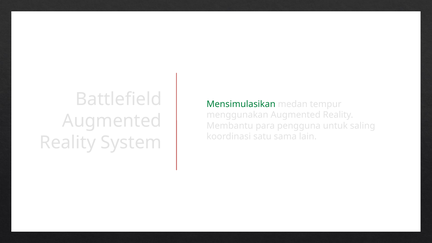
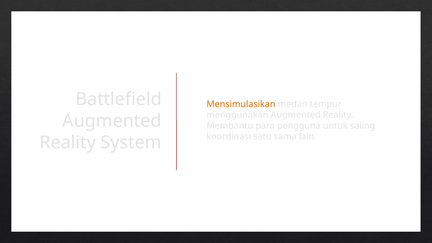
Mensimulasikan colour: green -> orange
